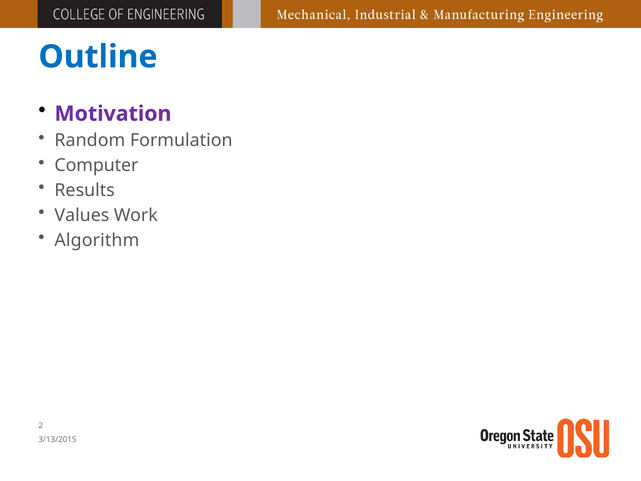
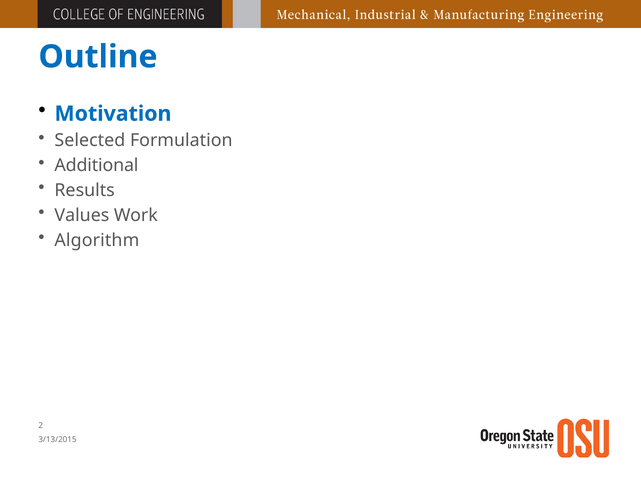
Motivation colour: purple -> blue
Random: Random -> Selected
Computer: Computer -> Additional
